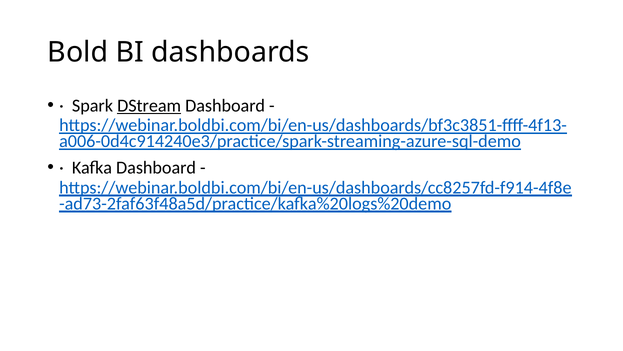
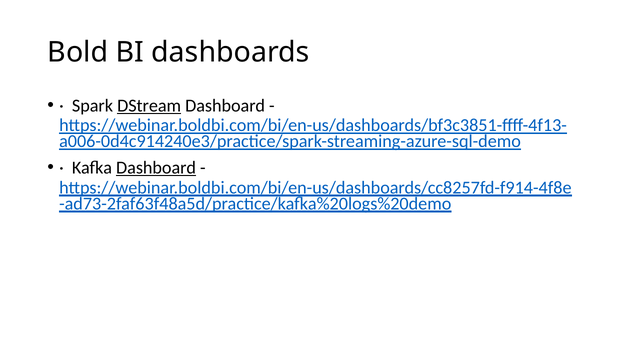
Dashboard at (156, 167) underline: none -> present
